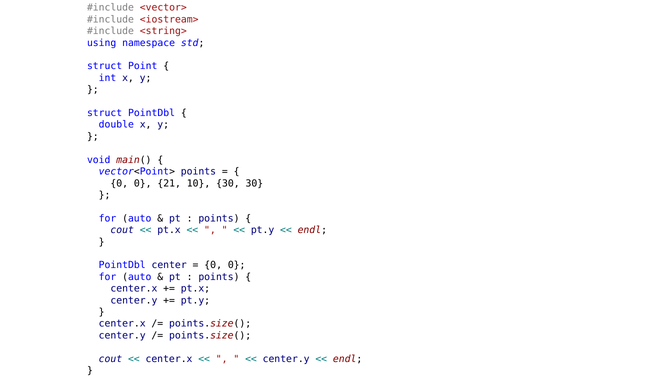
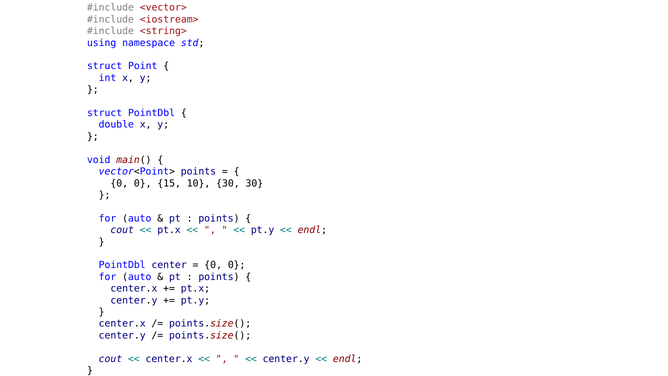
21: 21 -> 15
